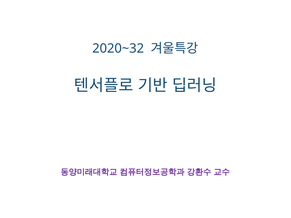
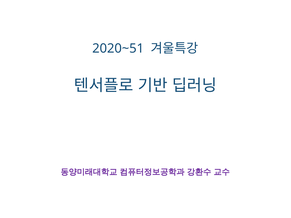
2020~32: 2020~32 -> 2020~51
